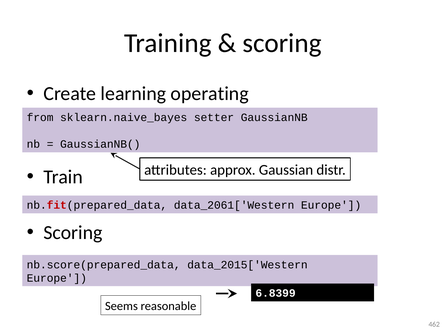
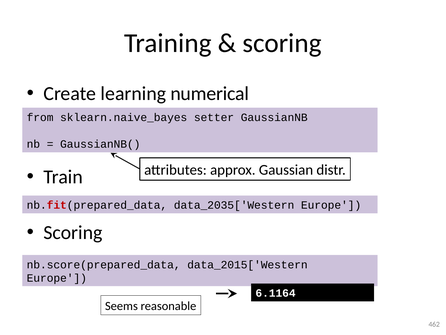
operating: operating -> numerical
data_2061['Western: data_2061['Western -> data_2035['Western
6.8399: 6.8399 -> 6.1164
